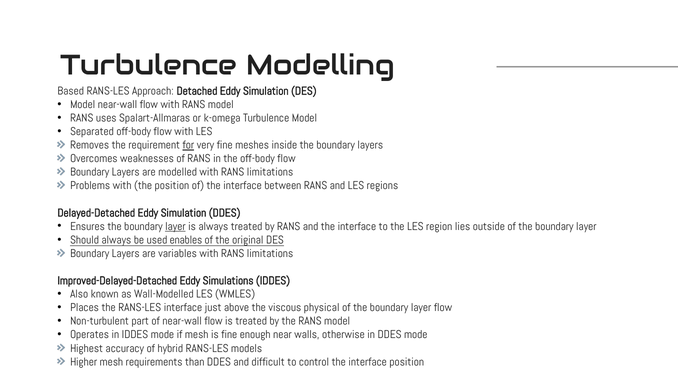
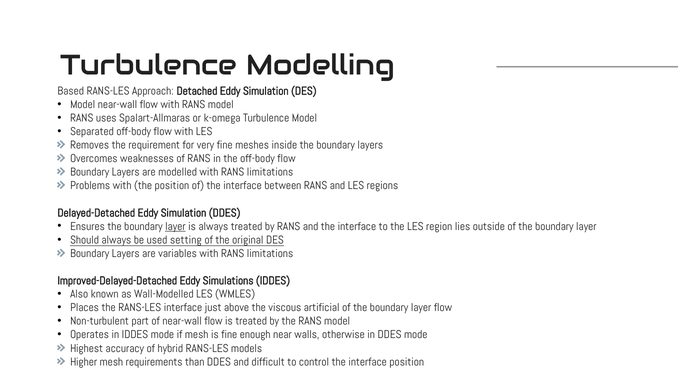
for underline: present -> none
enables: enables -> setting
physical: physical -> artificial
